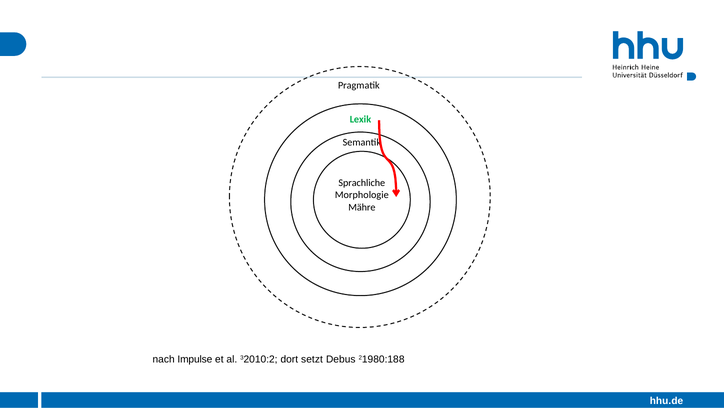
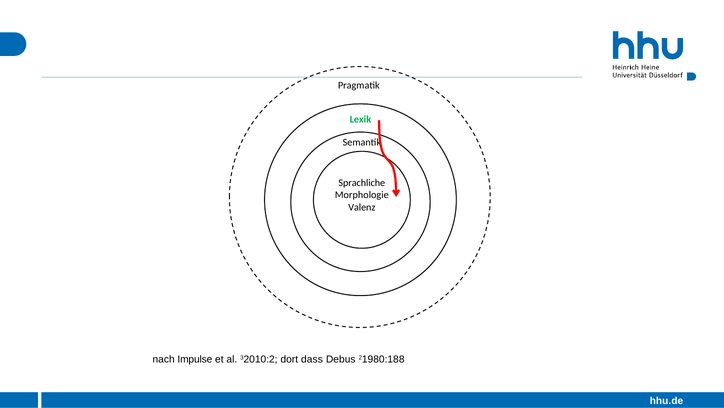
Mähre: Mähre -> Valenz
setzt: setzt -> dass
